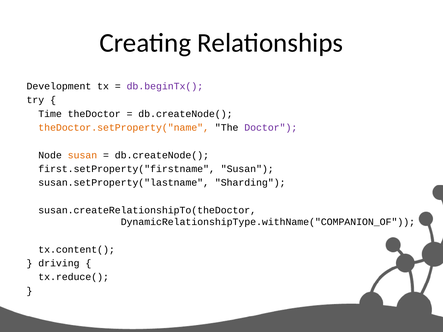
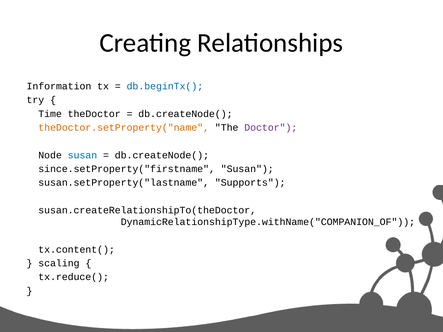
Development: Development -> Information
db.beginTx( colour: purple -> blue
susan at (82, 155) colour: orange -> blue
first.setProperty("firstname: first.setProperty("firstname -> since.setProperty("firstname
Sharding: Sharding -> Supports
driving: driving -> scaling
